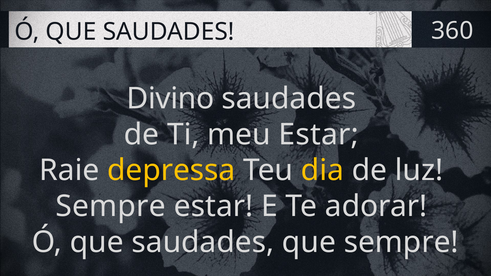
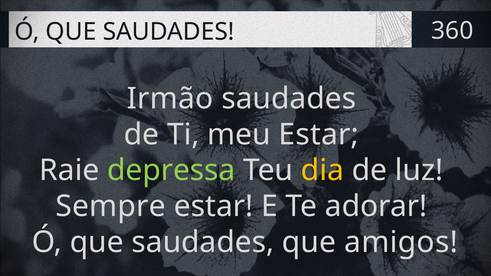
Divino: Divino -> Irmão
depressa colour: yellow -> light green
que sempre: sempre -> amigos
